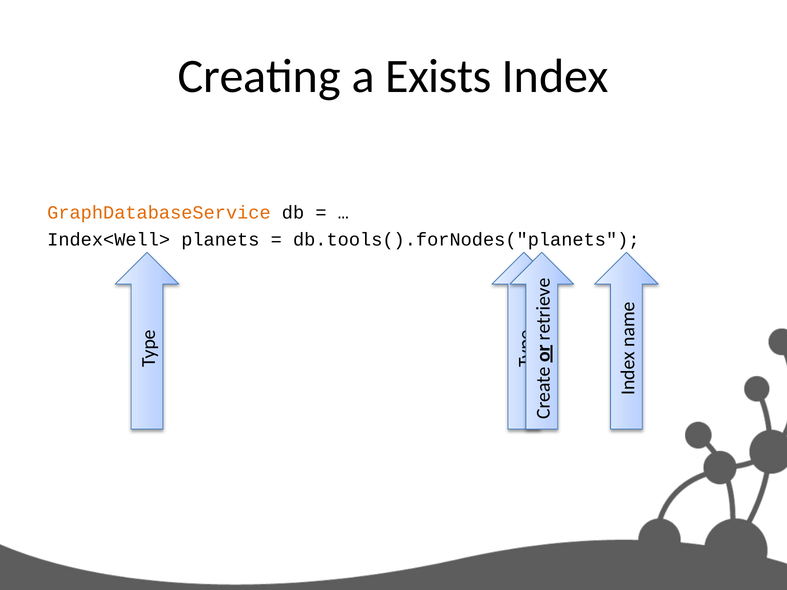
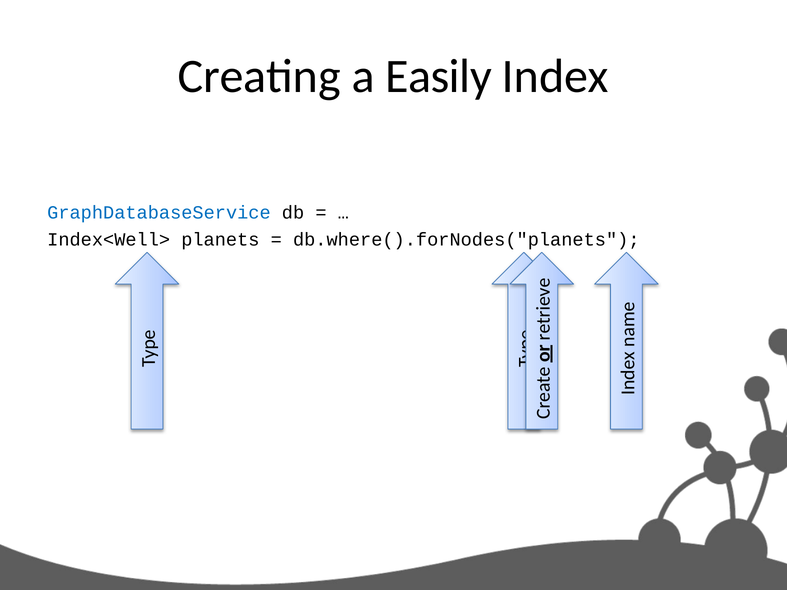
Exists: Exists -> Easily
GraphDatabaseService colour: orange -> blue
db.tools().forNodes("planets: db.tools().forNodes("planets -> db.where().forNodes("planets
